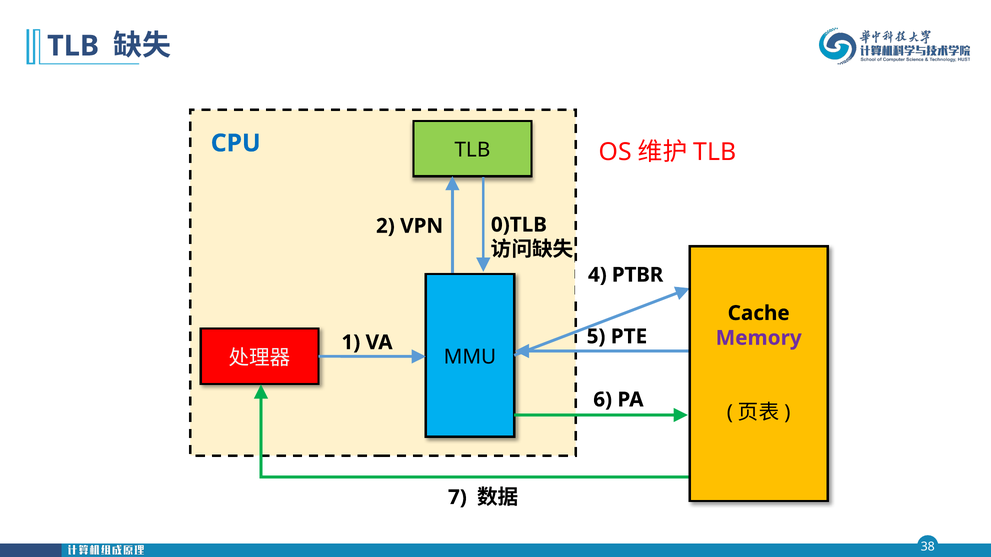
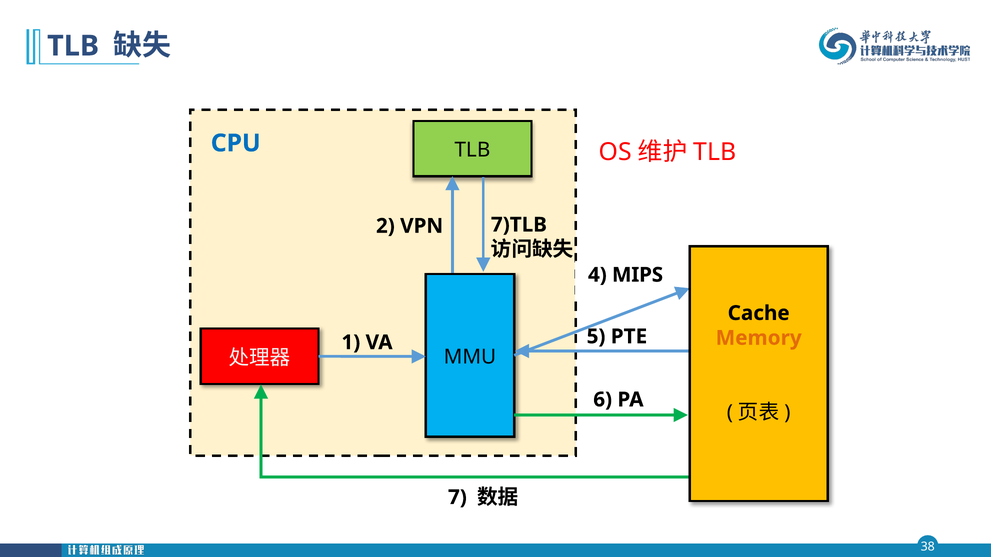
0)TLB: 0)TLB -> 7)TLB
PTBR: PTBR -> MIPS
Memory colour: purple -> orange
